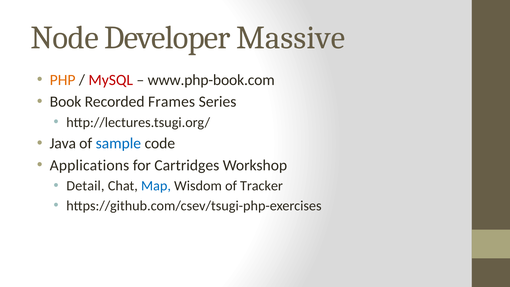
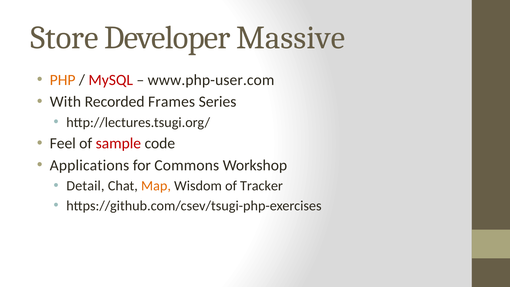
Node: Node -> Store
www.php-book.com: www.php-book.com -> www.php-user.com
Book: Book -> With
Java: Java -> Feel
sample colour: blue -> red
Cartridges: Cartridges -> Commons
Map colour: blue -> orange
